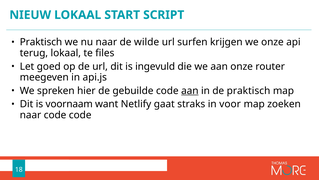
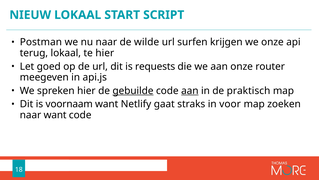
Praktisch at (41, 42): Praktisch -> Postman
te files: files -> hier
ingevuld: ingevuld -> requests
gebuilde underline: none -> present
naar code: code -> want
